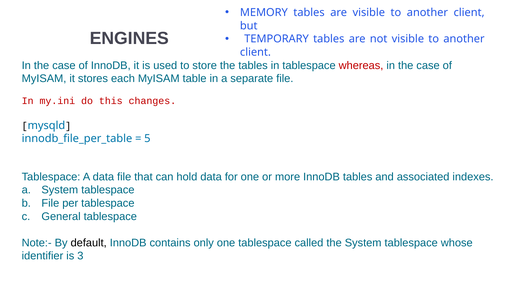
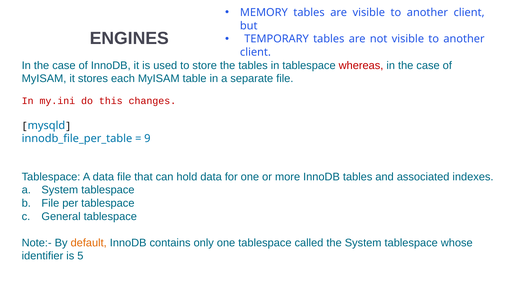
5: 5 -> 9
default colour: black -> orange
3: 3 -> 5
